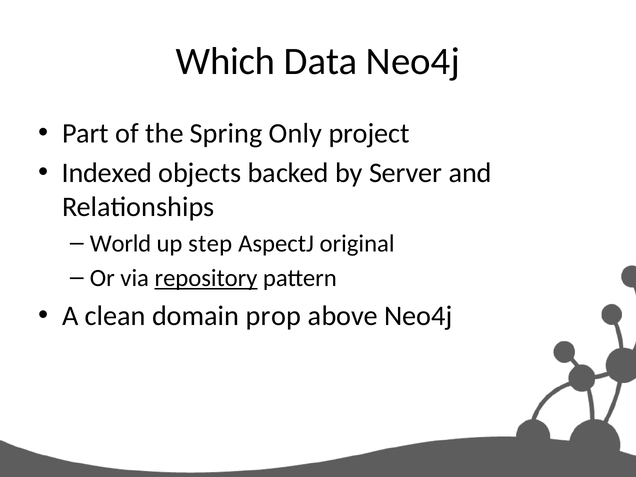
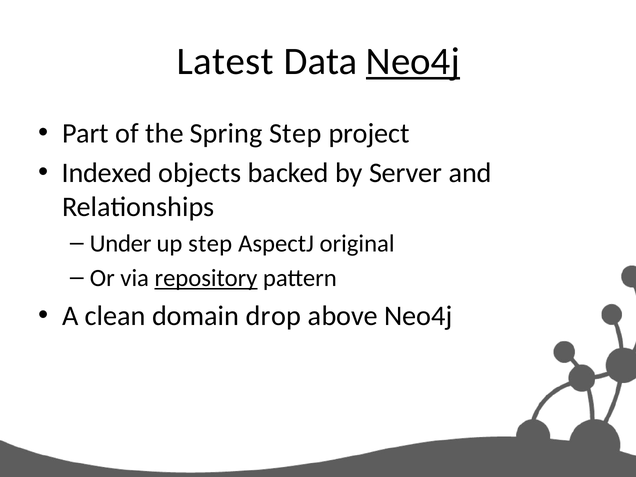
Which: Which -> Latest
Neo4j at (413, 62) underline: none -> present
Spring Only: Only -> Step
World: World -> Under
prop: prop -> drop
